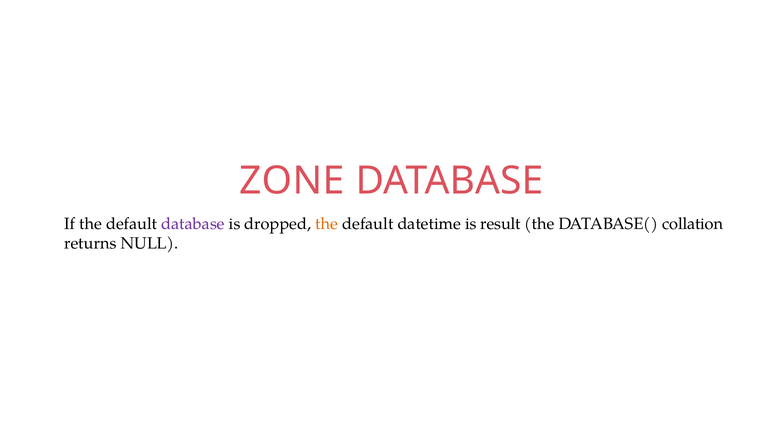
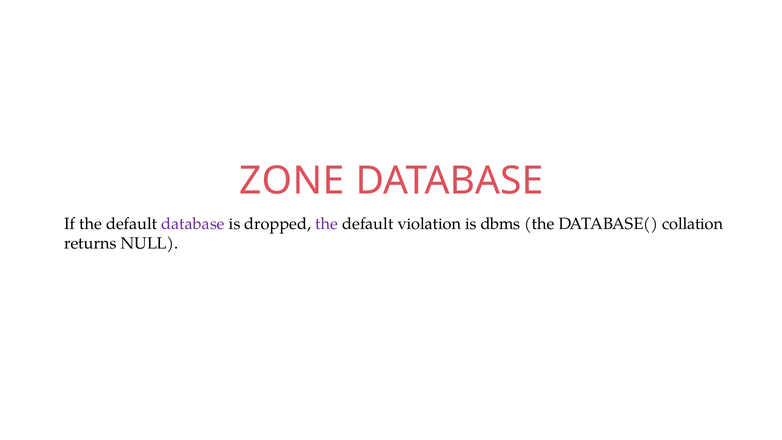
the at (327, 224) colour: orange -> purple
datetime: datetime -> violation
result: result -> dbms
